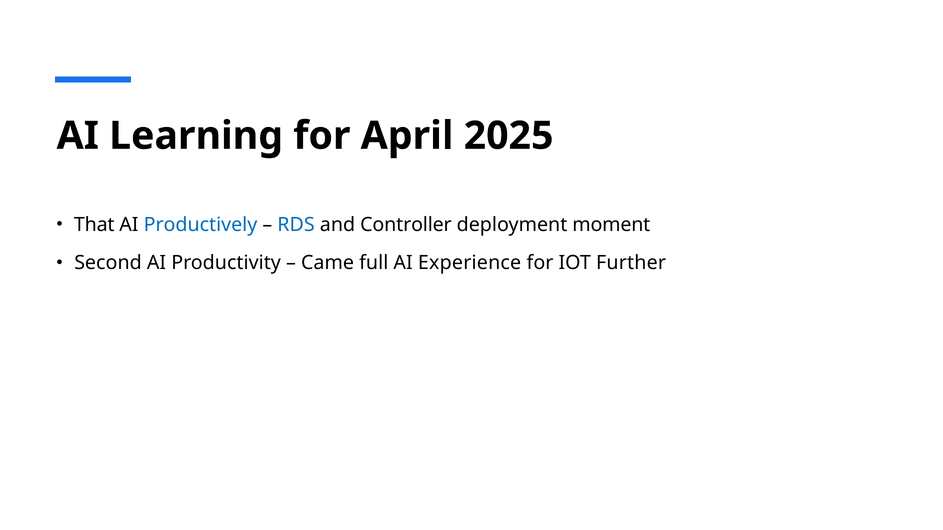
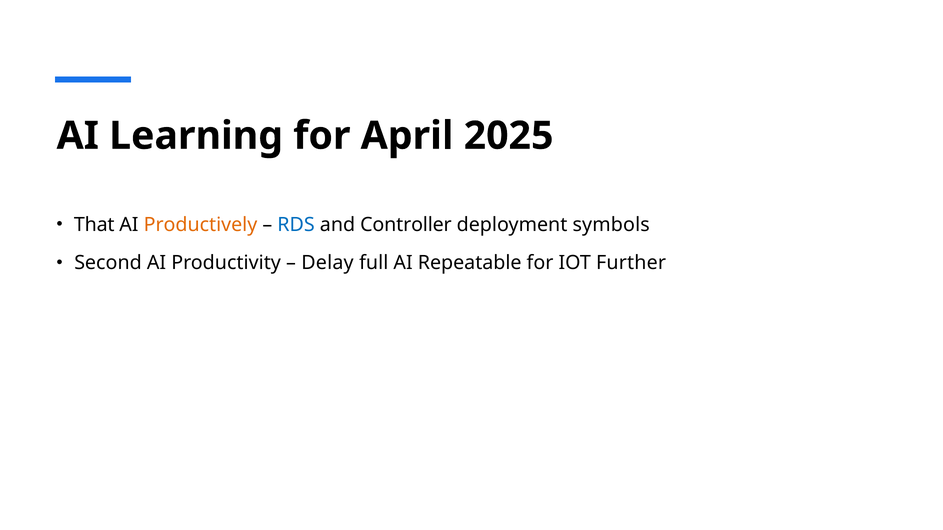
Productively colour: blue -> orange
moment: moment -> symbols
Came: Came -> Delay
Experience: Experience -> Repeatable
